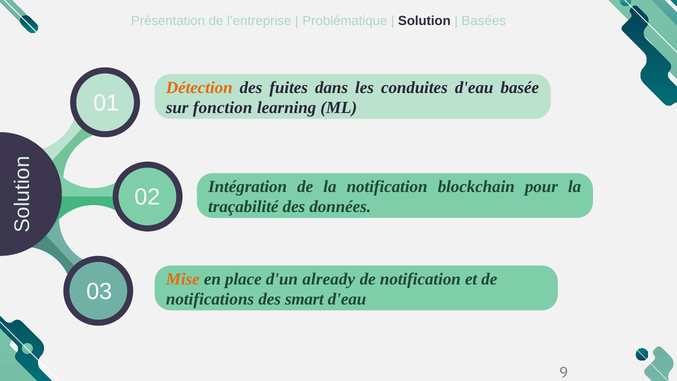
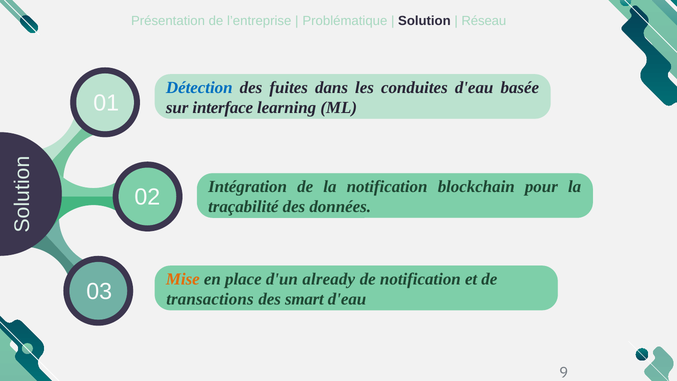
Basées: Basées -> Réseau
Détection colour: orange -> blue
fonction: fonction -> interface
notifications: notifications -> transactions
